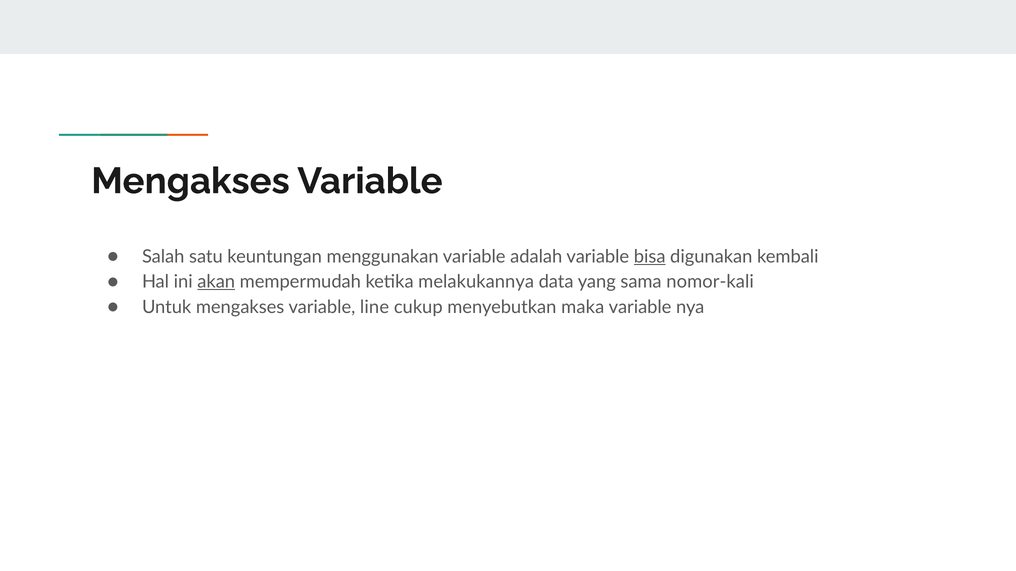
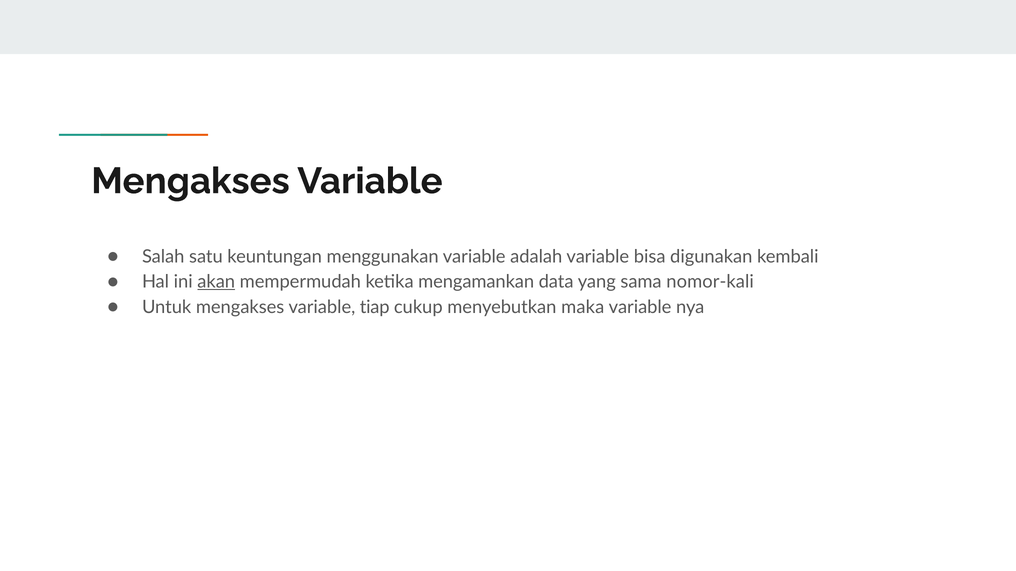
bisa underline: present -> none
melakukannya: melakukannya -> mengamankan
line: line -> tiap
